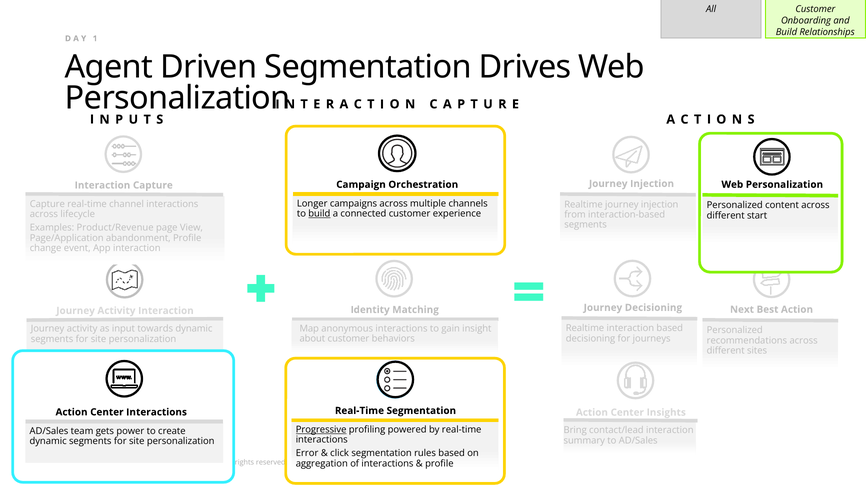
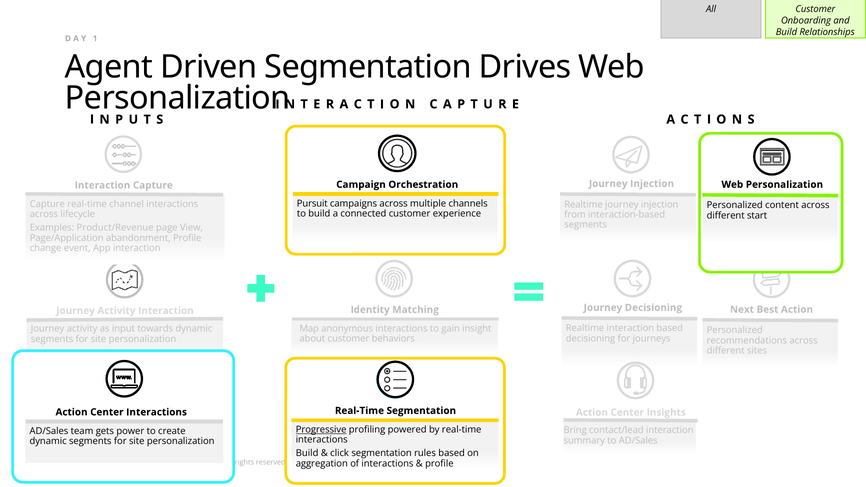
Longer: Longer -> Pursuit
build at (319, 214) underline: present -> none
Error at (307, 453): Error -> Build
